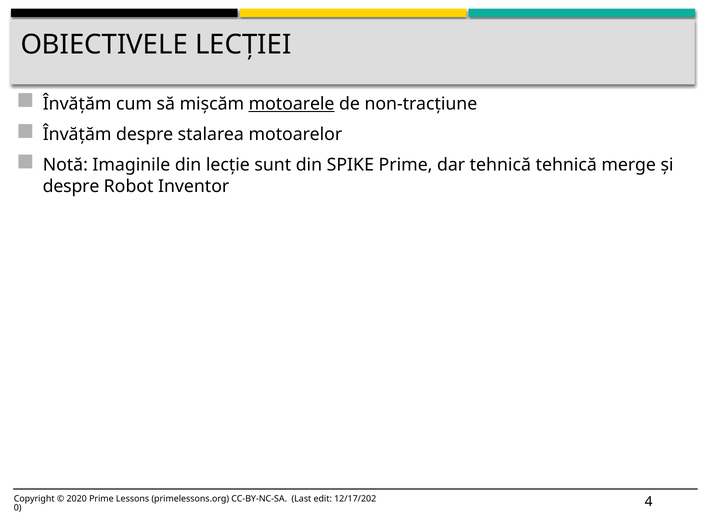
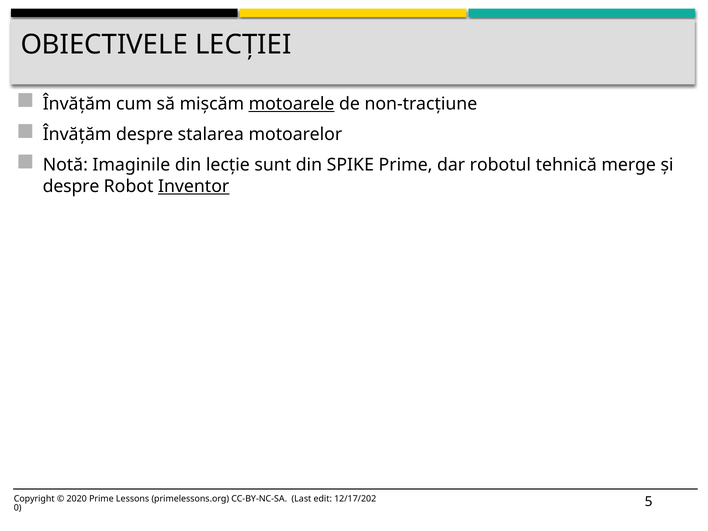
dar tehnică: tehnică -> robotul
Inventor underline: none -> present
4: 4 -> 5
